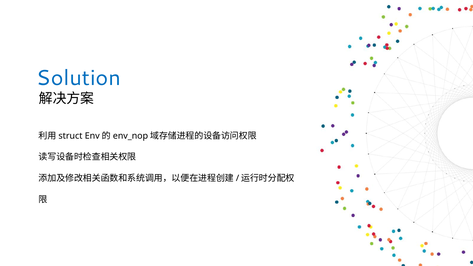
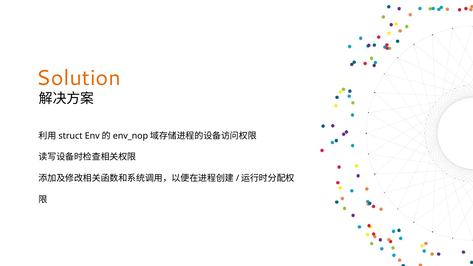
Solution colour: blue -> orange
